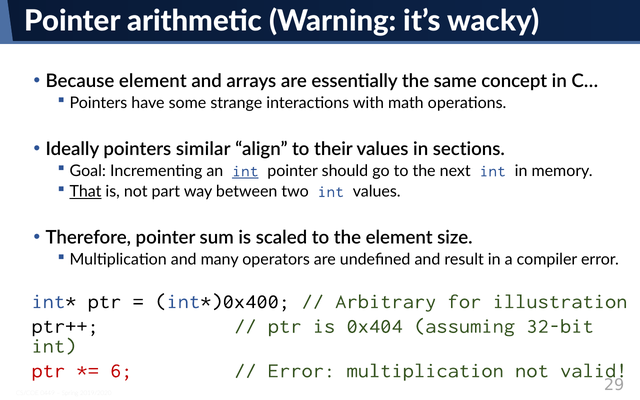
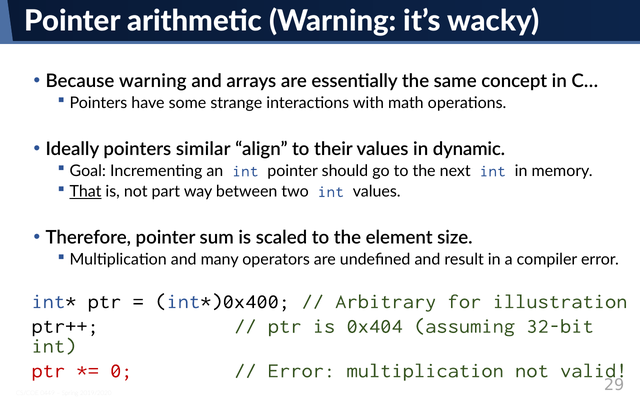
Because element: element -> warning
sections: sections -> dynamic
int at (245, 171) underline: present -> none
6: 6 -> 0
